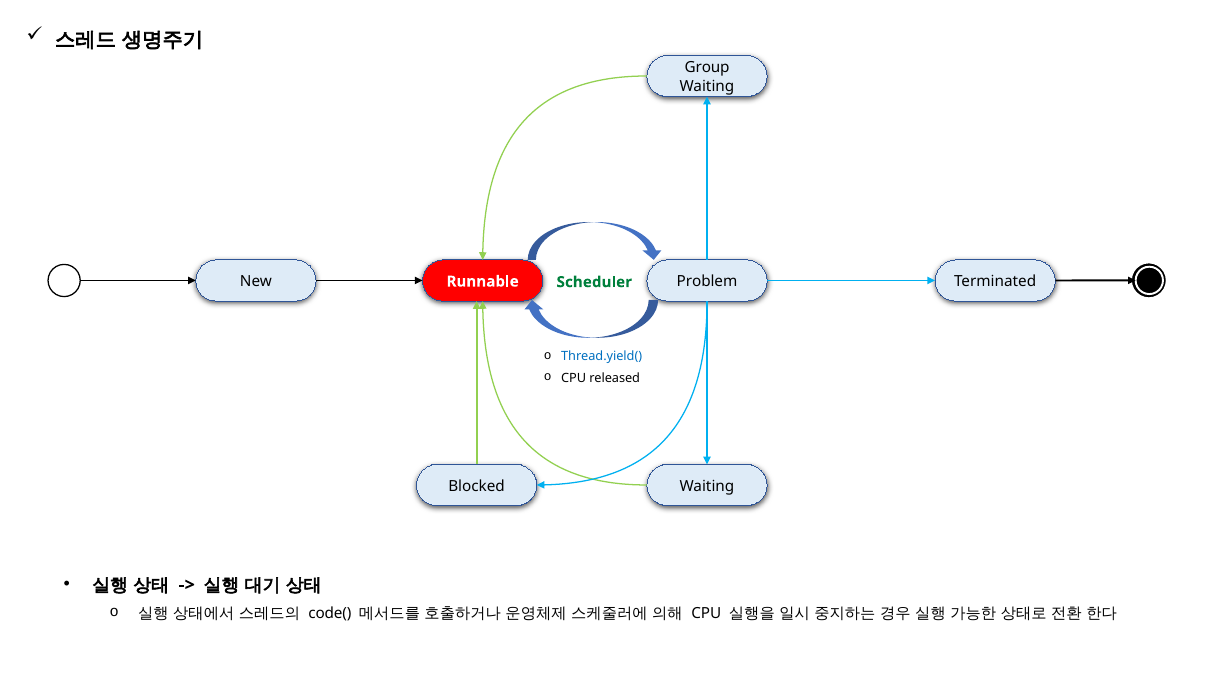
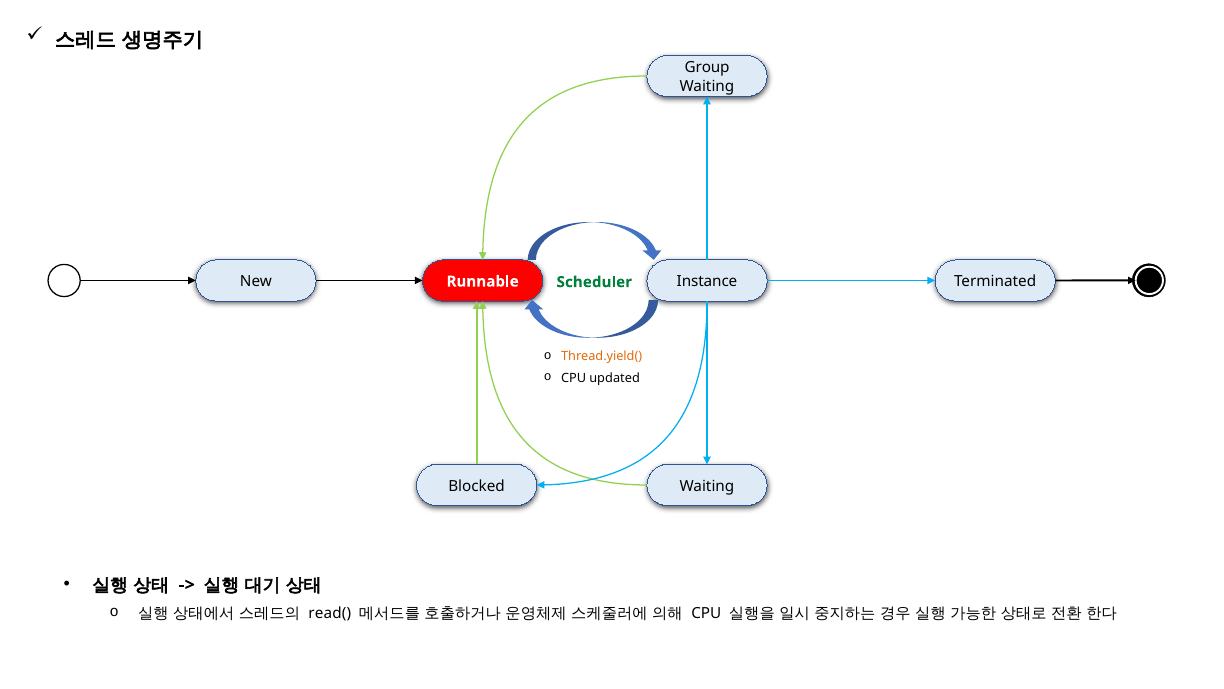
Problem: Problem -> Instance
Thread.yield( colour: blue -> orange
released: released -> updated
code(: code( -> read(
